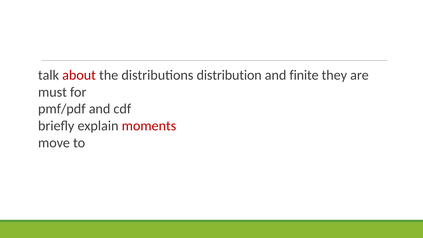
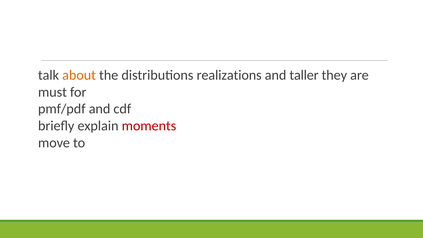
about colour: red -> orange
distribution: distribution -> realizations
finite: finite -> taller
